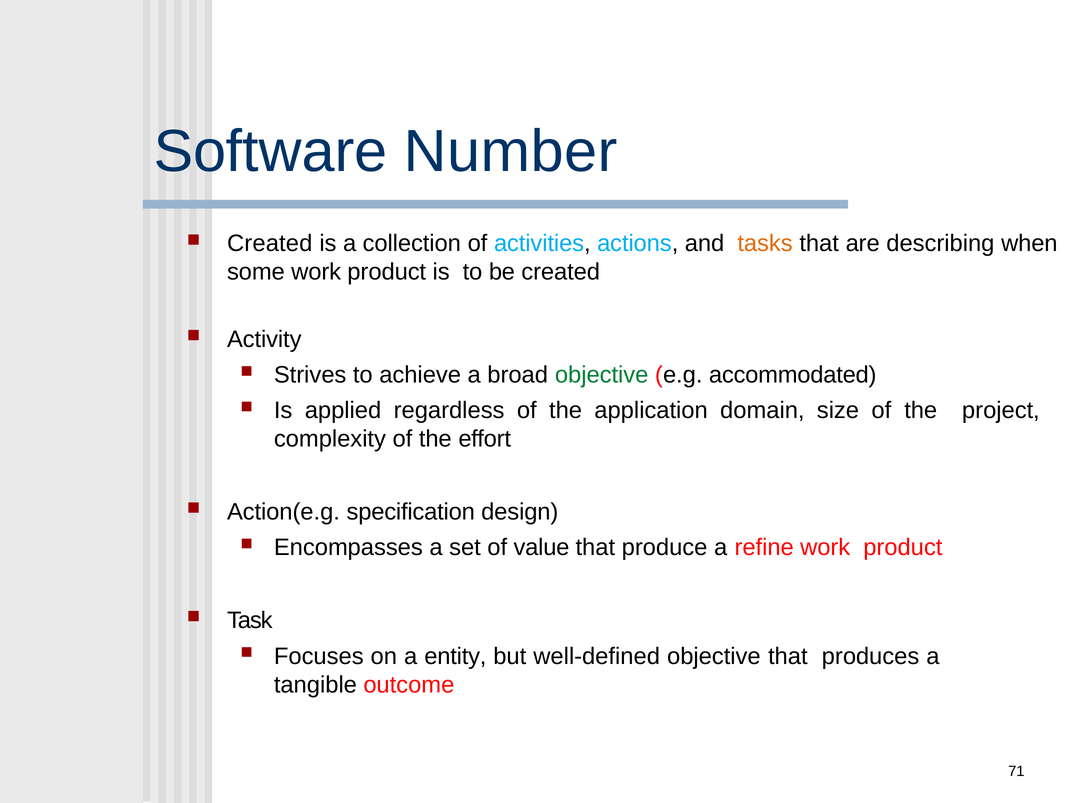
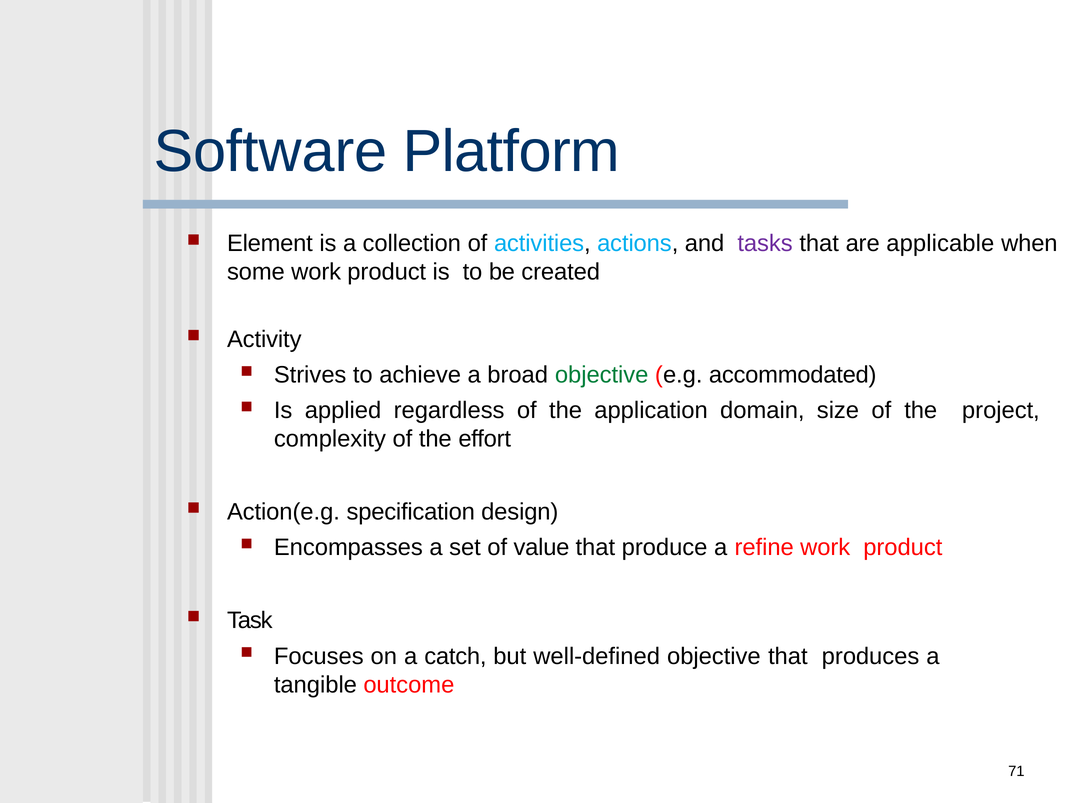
Number: Number -> Platform
Created at (270, 244): Created -> Element
tasks colour: orange -> purple
describing: describing -> applicable
entity: entity -> catch
